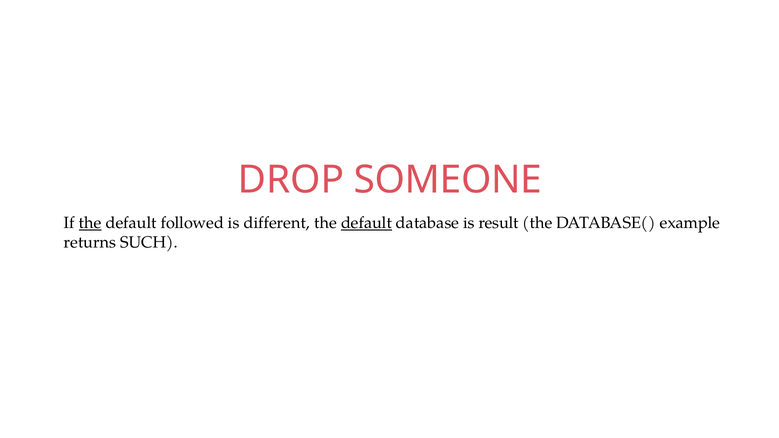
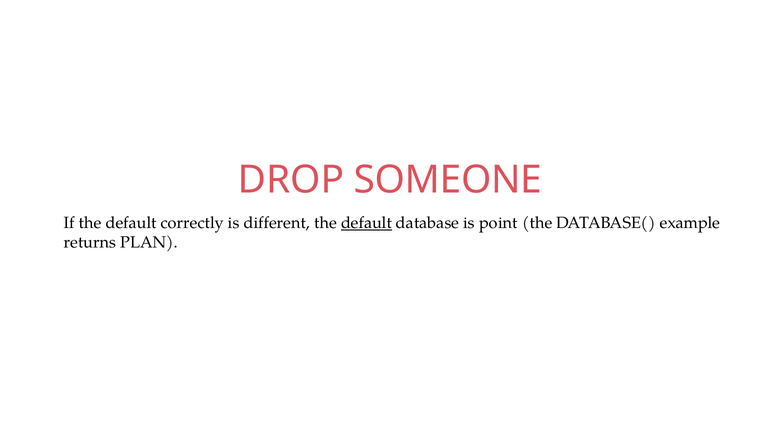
the at (90, 223) underline: present -> none
followed: followed -> correctly
result: result -> point
SUCH: SUCH -> PLAN
